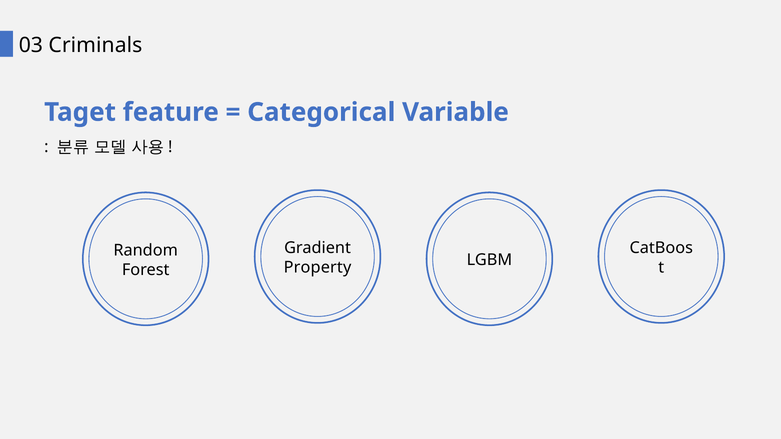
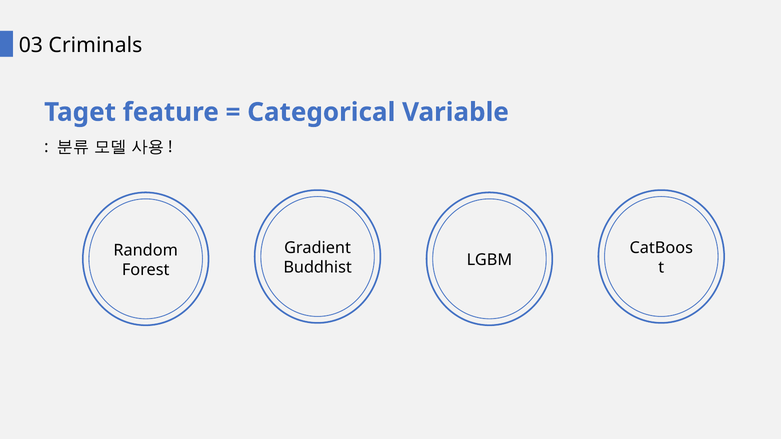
Property: Property -> Buddhist
